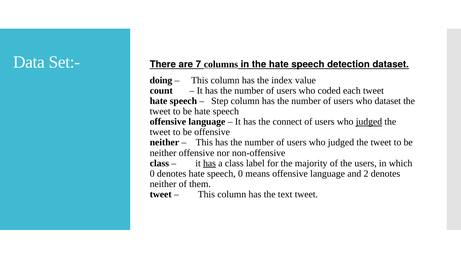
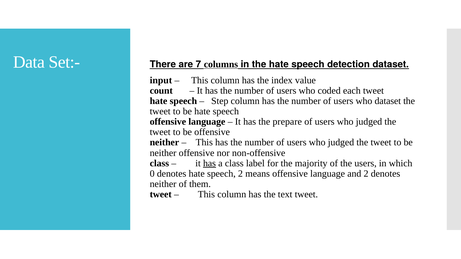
doing: doing -> input
connect: connect -> prepare
judged at (369, 122) underline: present -> none
speech 0: 0 -> 2
